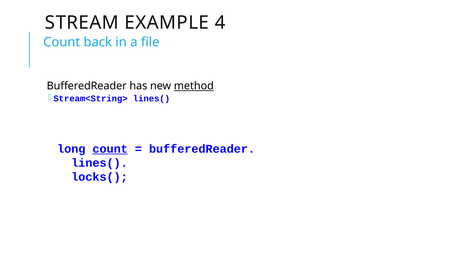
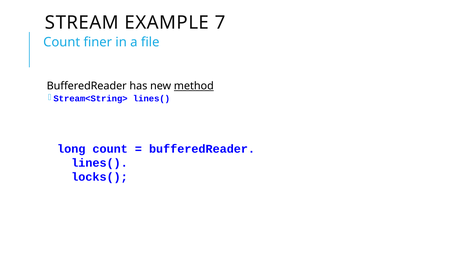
4: 4 -> 7
back: back -> finer
count at (110, 149) underline: present -> none
